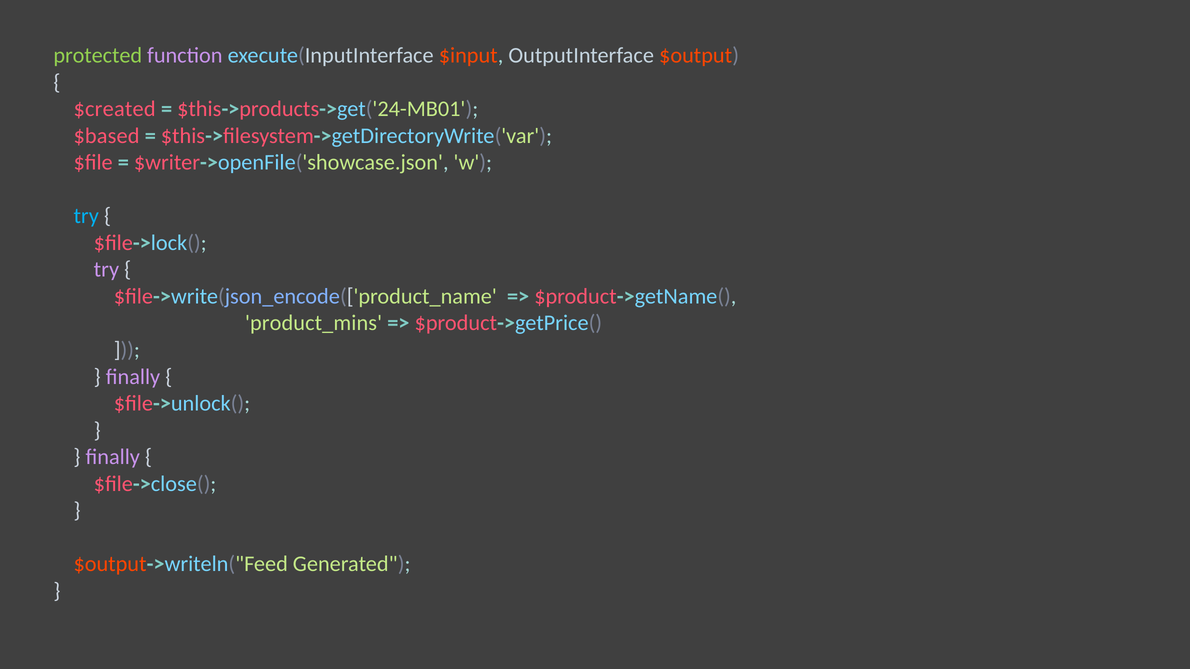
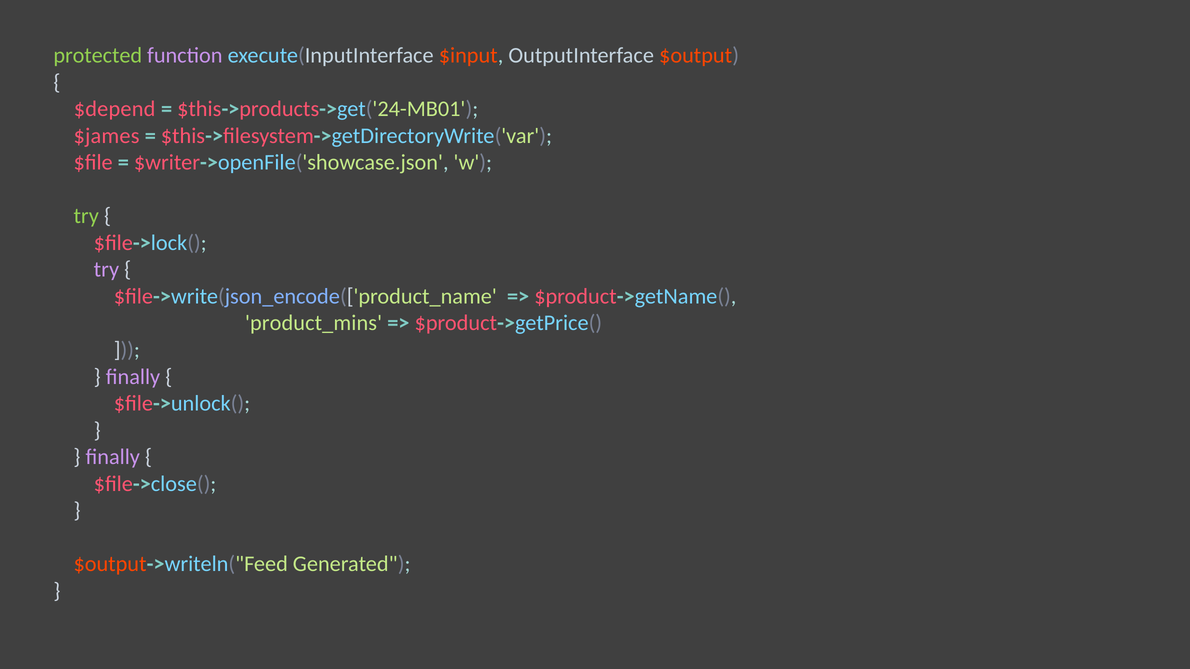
$created: $created -> $depend
$based: $based -> $james
try at (86, 216) colour: light blue -> light green
